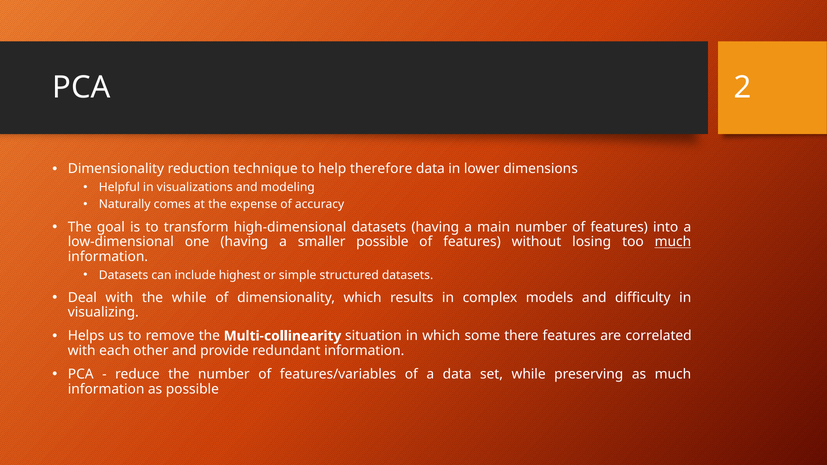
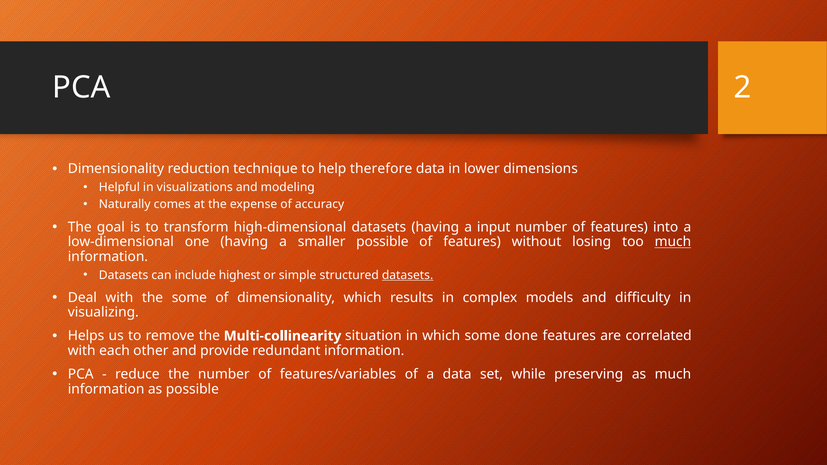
main: main -> input
datasets at (408, 275) underline: none -> present
the while: while -> some
there: there -> done
